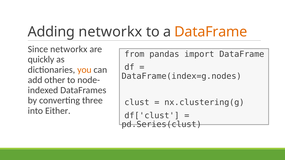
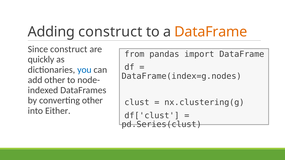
Adding networkx: networkx -> construct
Since networkx: networkx -> construct
you colour: orange -> blue
converting three: three -> other
